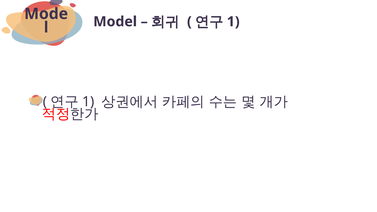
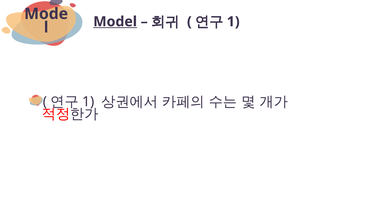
Model underline: none -> present
